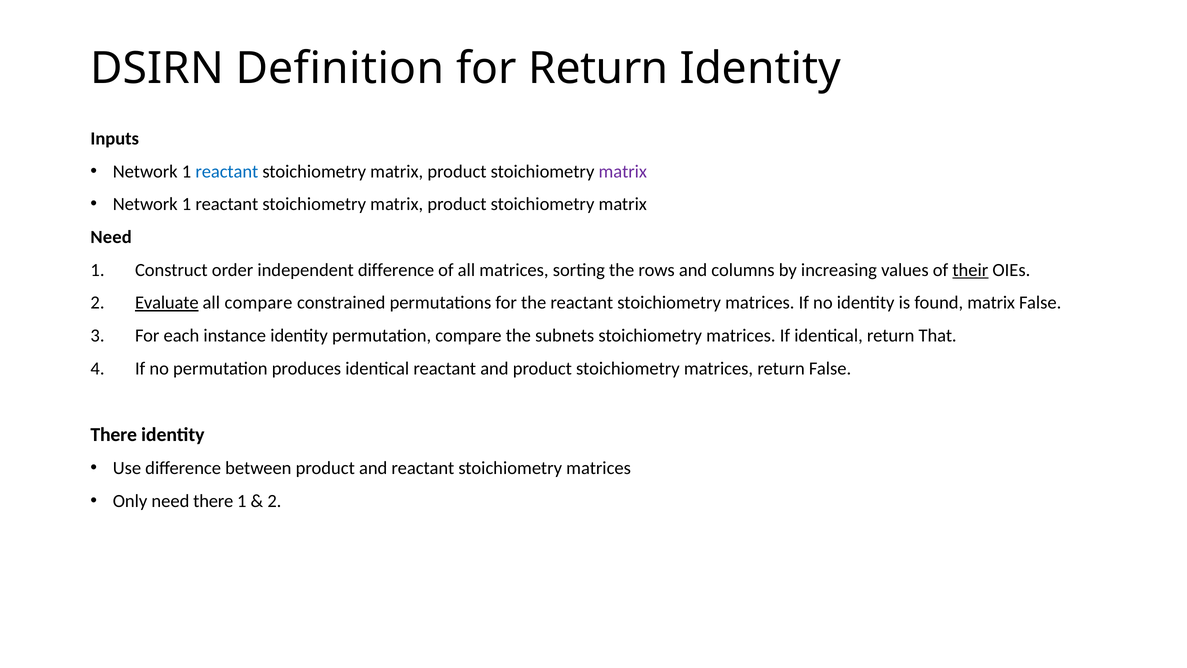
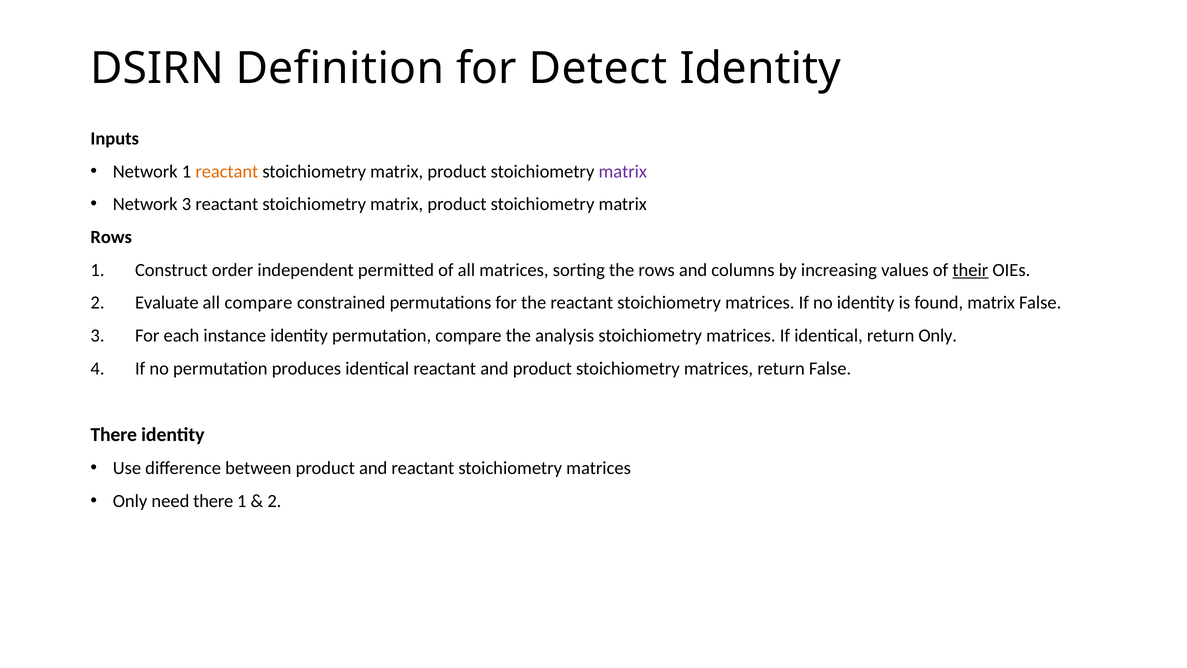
for Return: Return -> Detect
reactant at (227, 171) colour: blue -> orange
1 at (187, 204): 1 -> 3
Need at (111, 237): Need -> Rows
independent difference: difference -> permitted
Evaluate underline: present -> none
subnets: subnets -> analysis
return That: That -> Only
